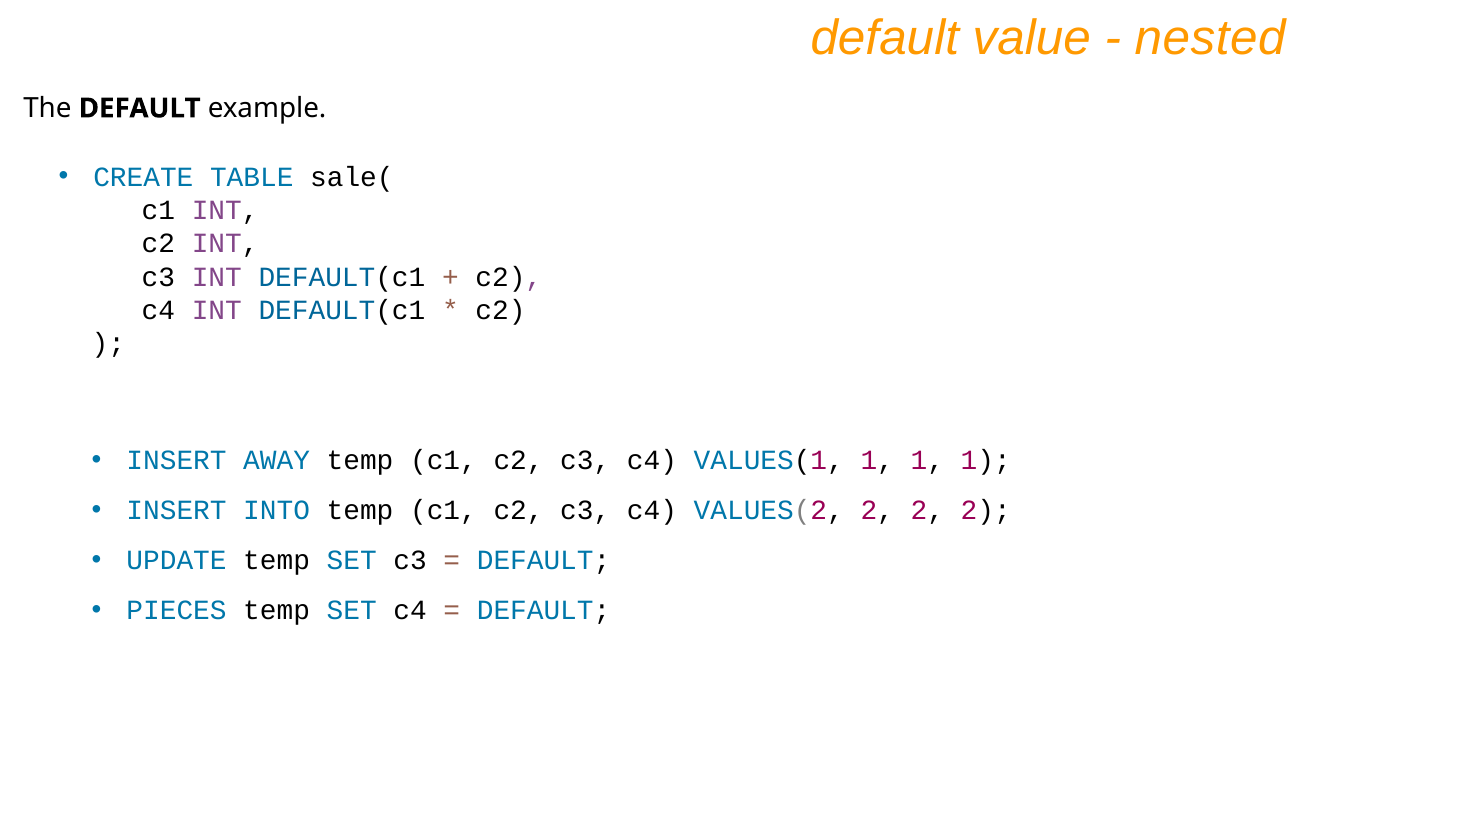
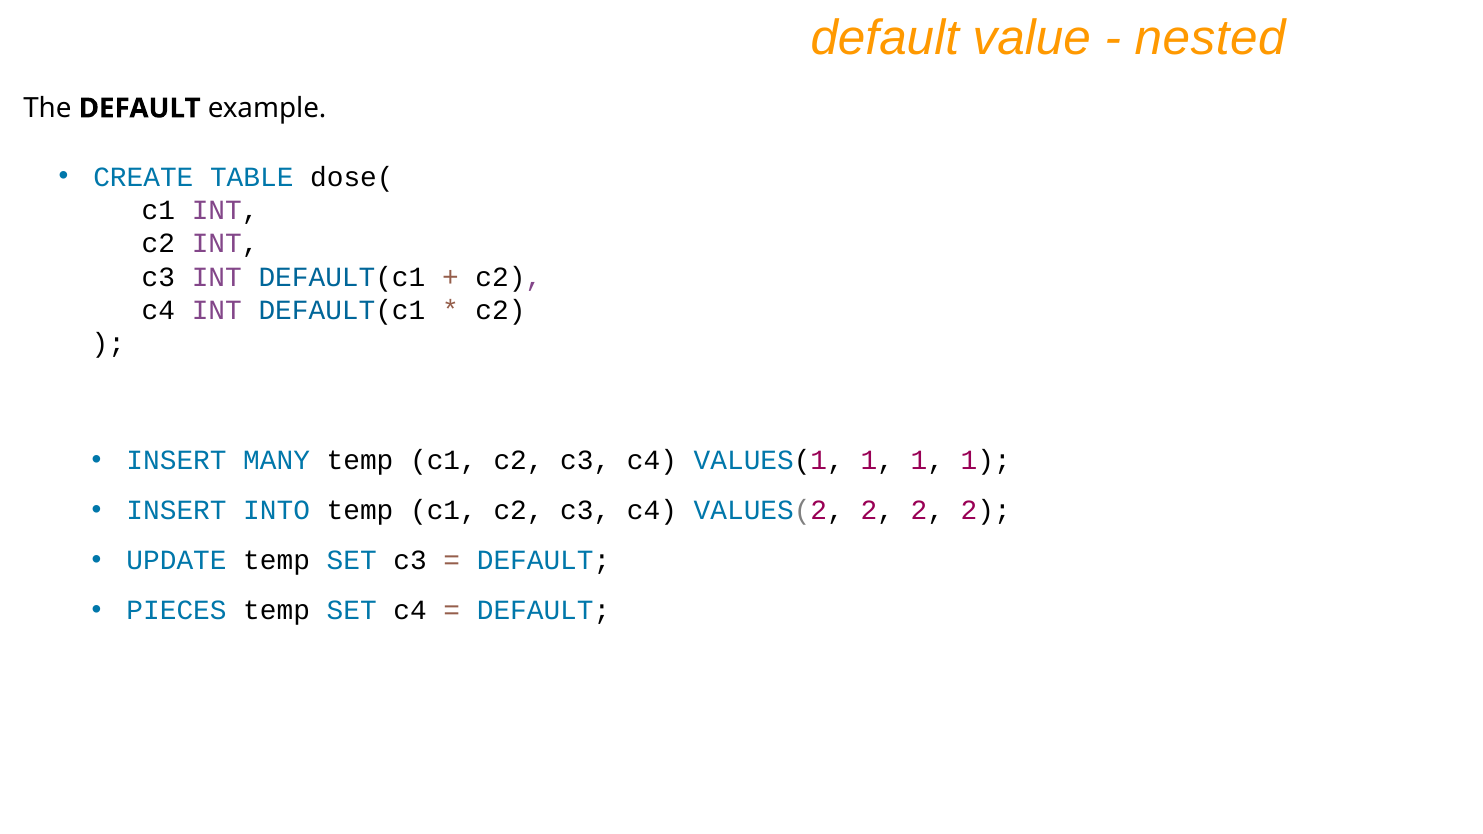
sale(: sale( -> dose(
AWAY: AWAY -> MANY
